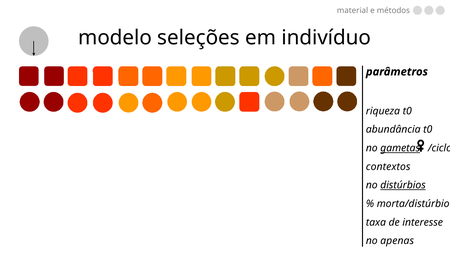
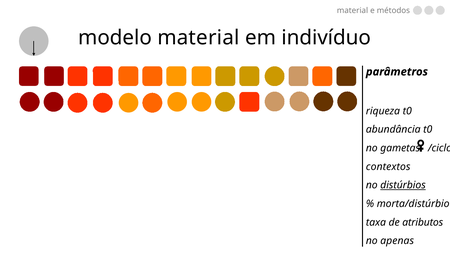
modelo seleções: seleções -> material
gametas underline: present -> none
interesse: interesse -> atributos
